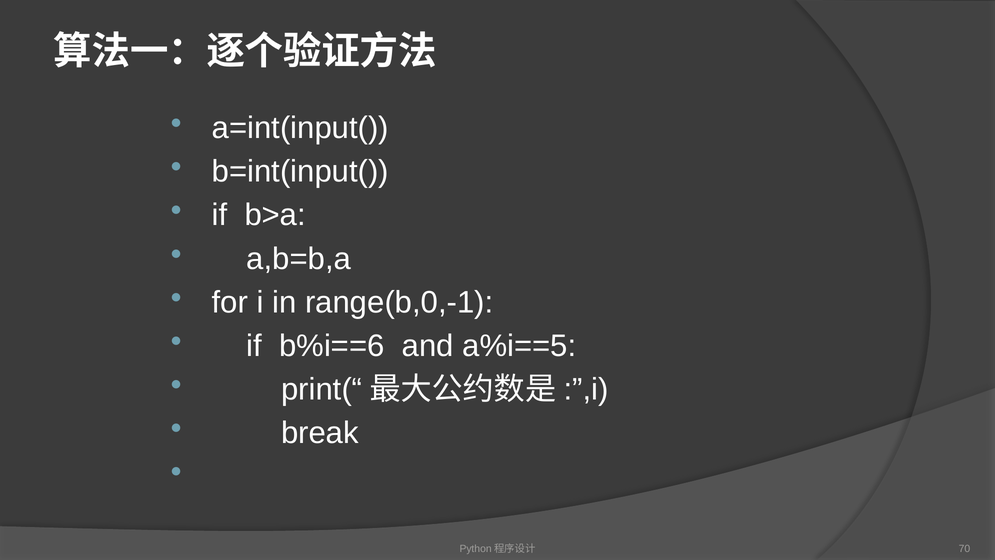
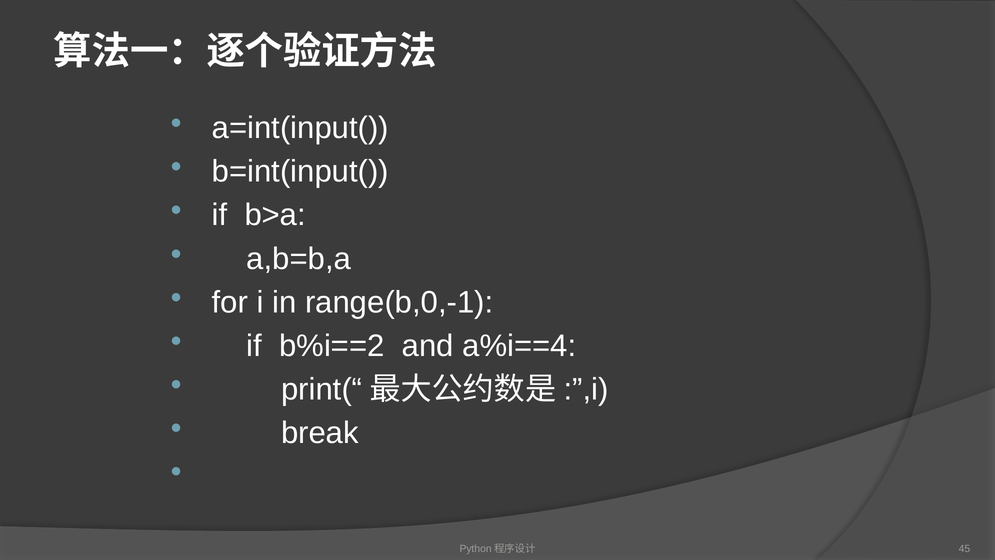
b%i==6: b%i==6 -> b%i==2
a%i==5: a%i==5 -> a%i==4
70: 70 -> 45
